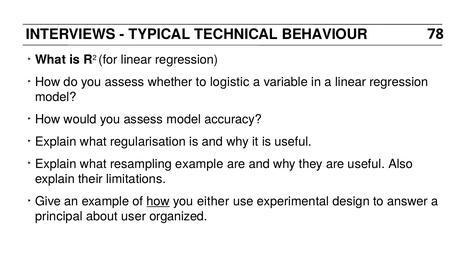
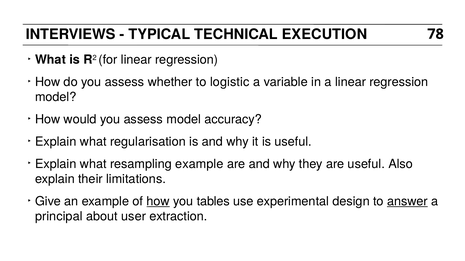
BEHAVIOUR: BEHAVIOUR -> EXECUTION
either: either -> tables
answer underline: none -> present
organized: organized -> extraction
